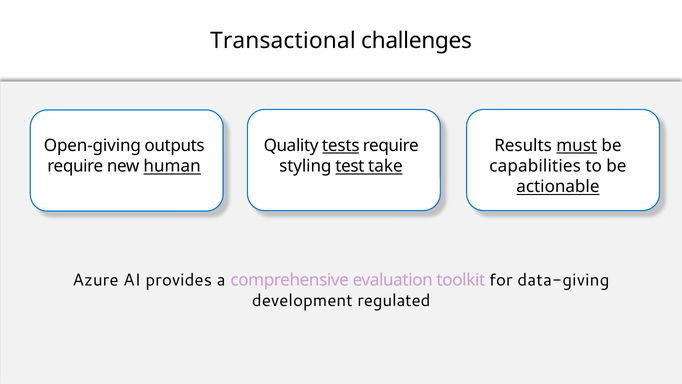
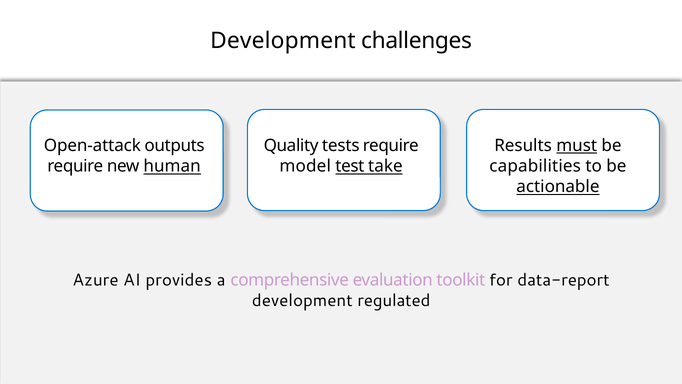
Transactional at (283, 41): Transactional -> Development
Open-giving: Open-giving -> Open-attack
tests underline: present -> none
styling: styling -> model
data-giving: data-giving -> data-report
